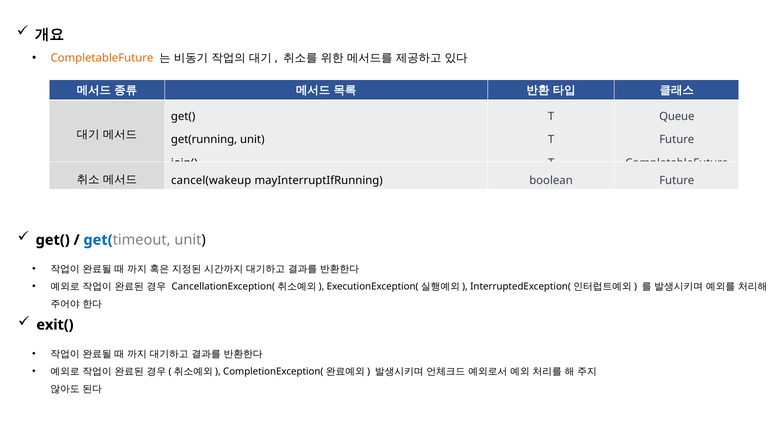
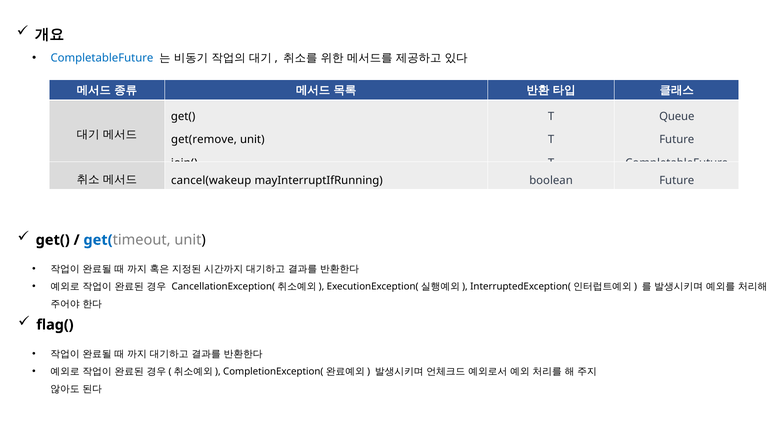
CompletableFuture at (102, 58) colour: orange -> blue
get(running: get(running -> get(remove
exit(: exit( -> flag(
